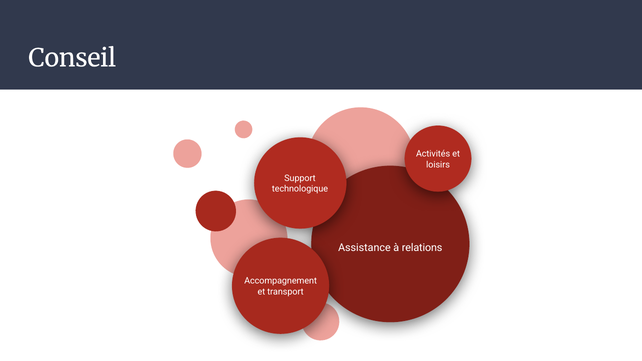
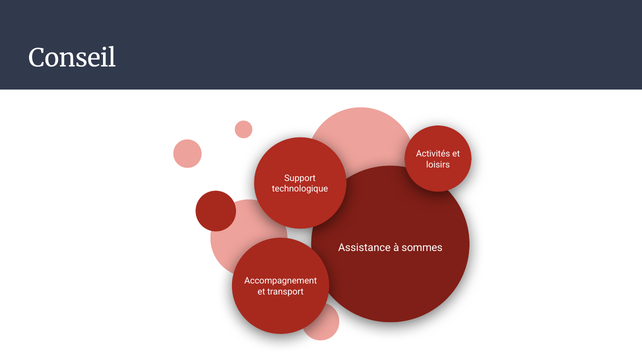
relations: relations -> sommes
